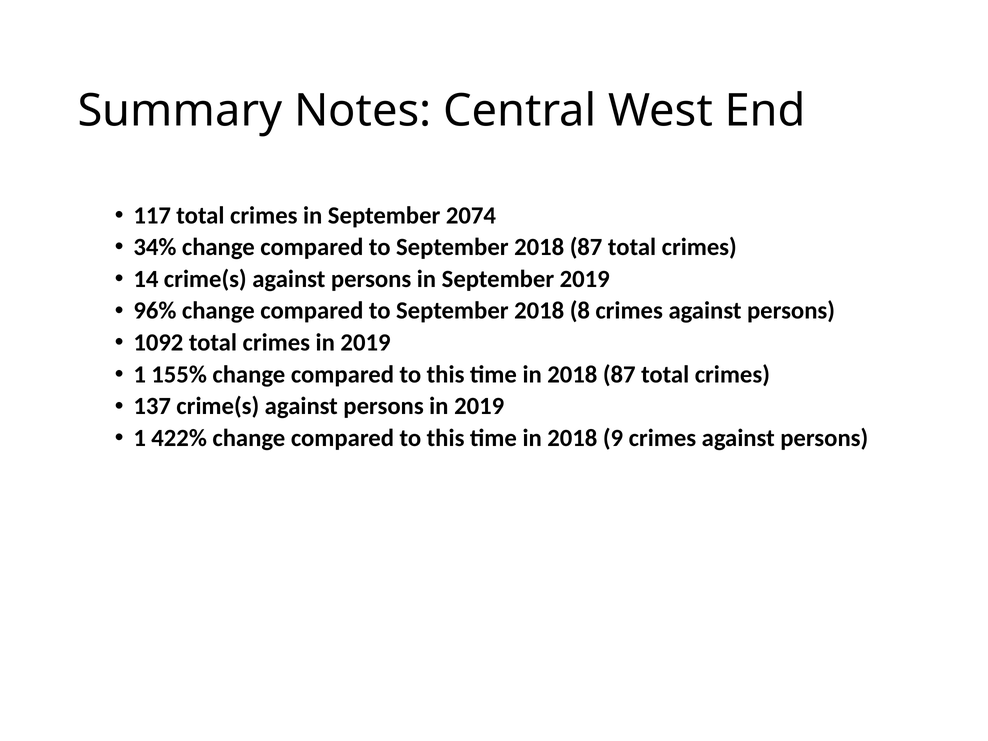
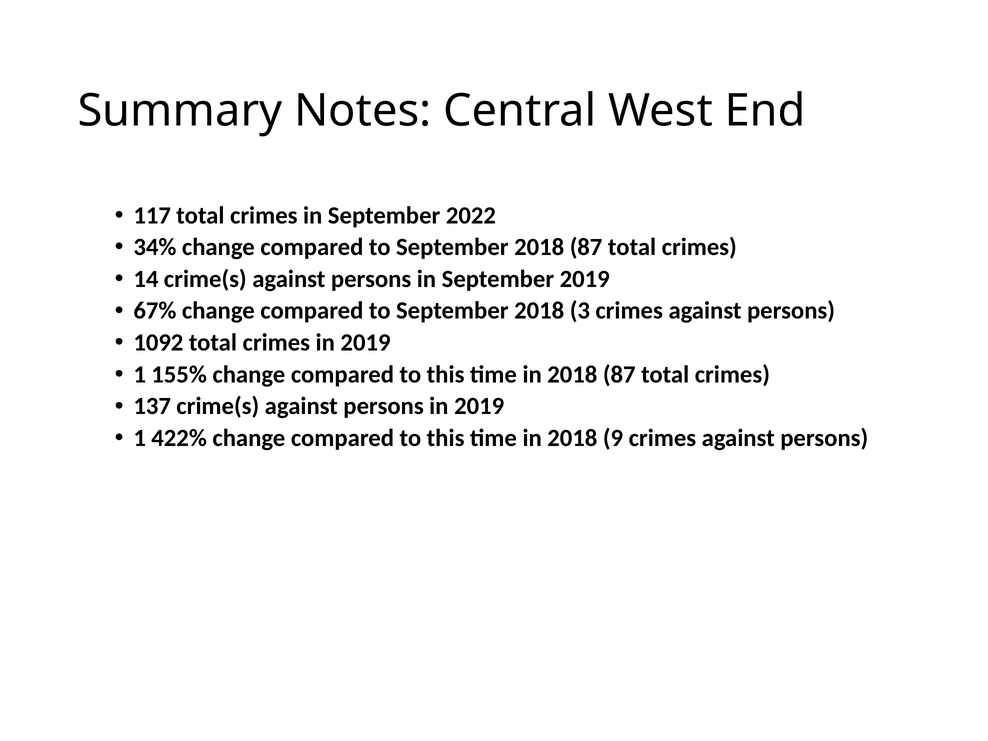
2074: 2074 -> 2022
96%: 96% -> 67%
8: 8 -> 3
